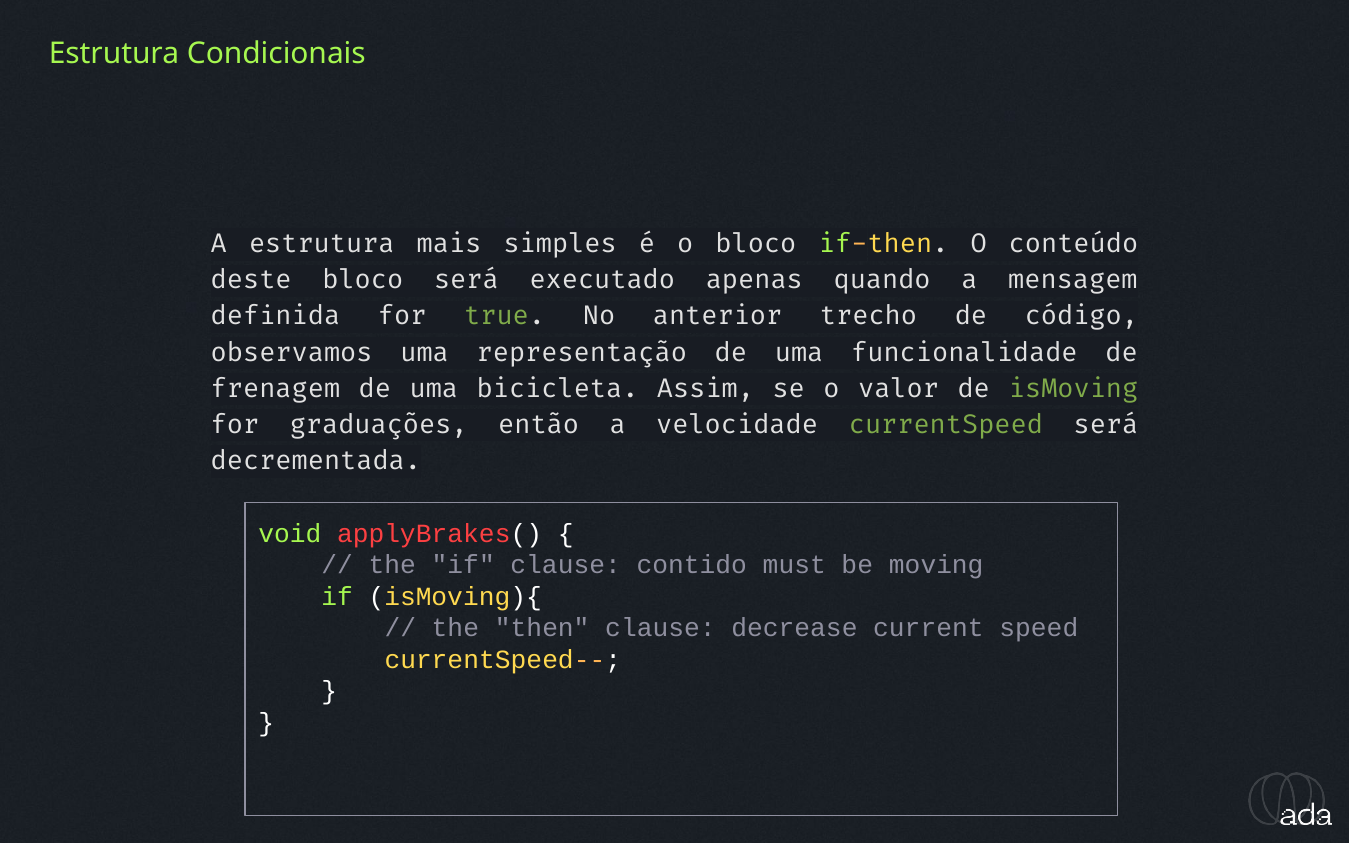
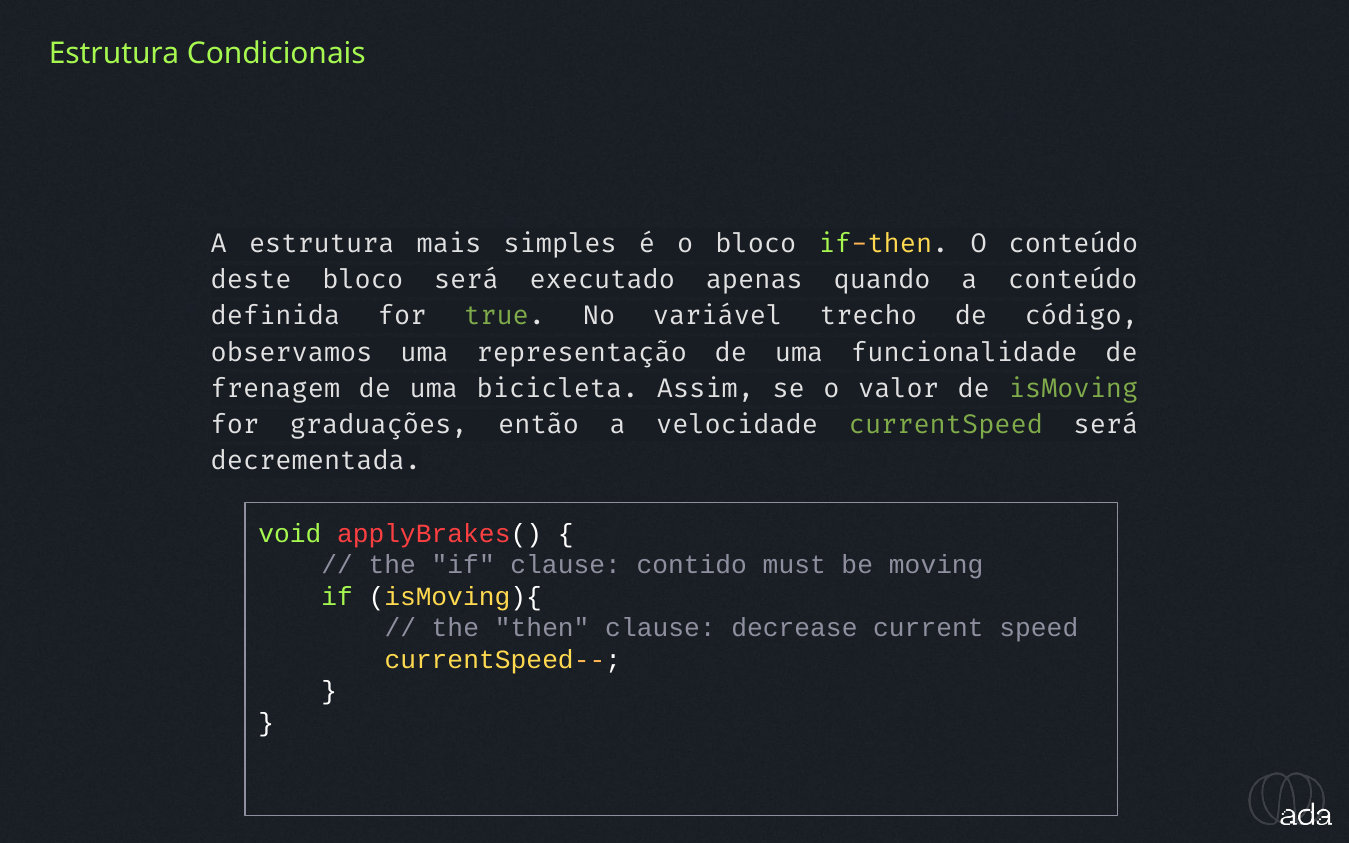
a mensagem: mensagem -> conteúdo
anterior: anterior -> variável
